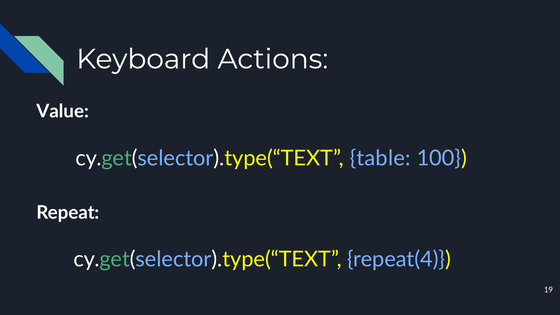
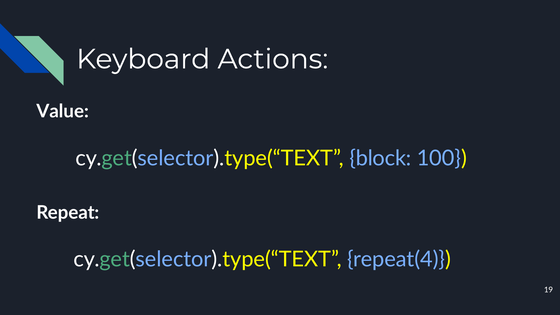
table: table -> block
